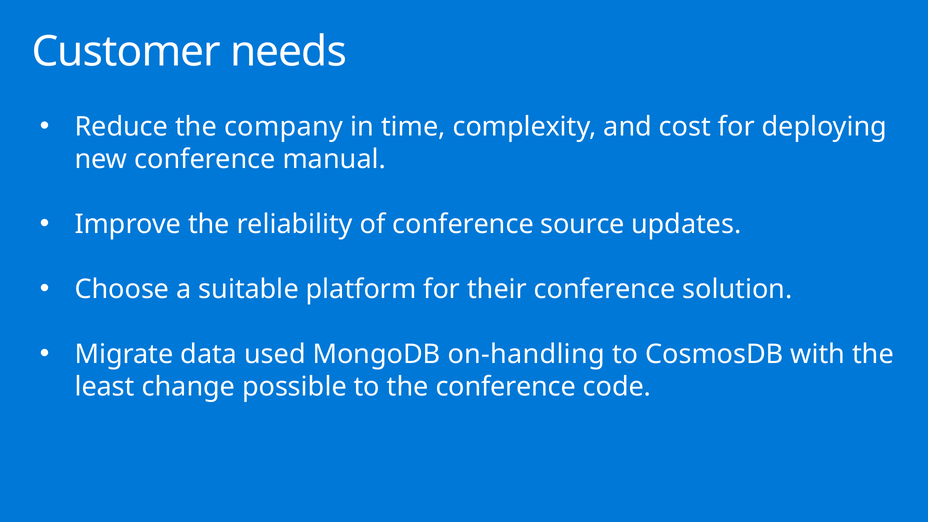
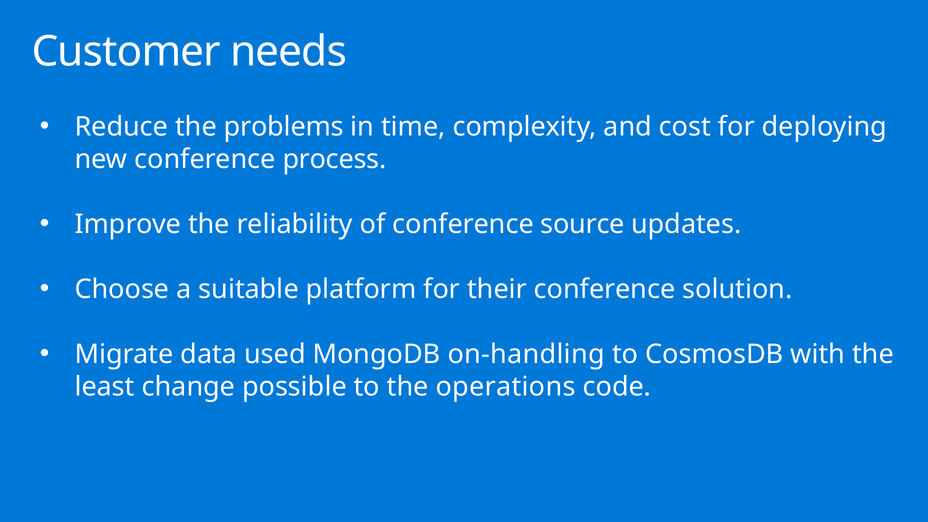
company: company -> problems
manual: manual -> process
the conference: conference -> operations
